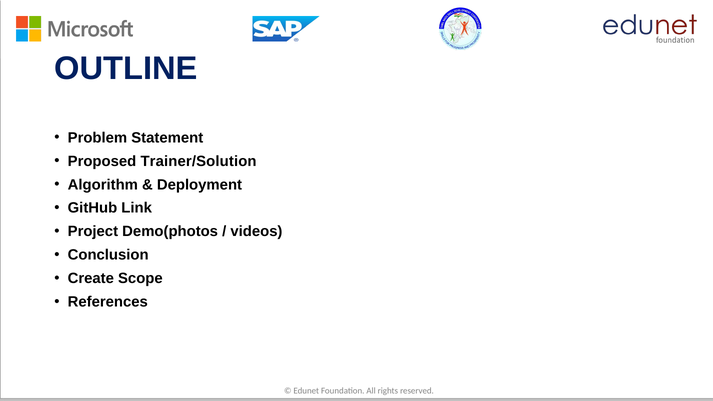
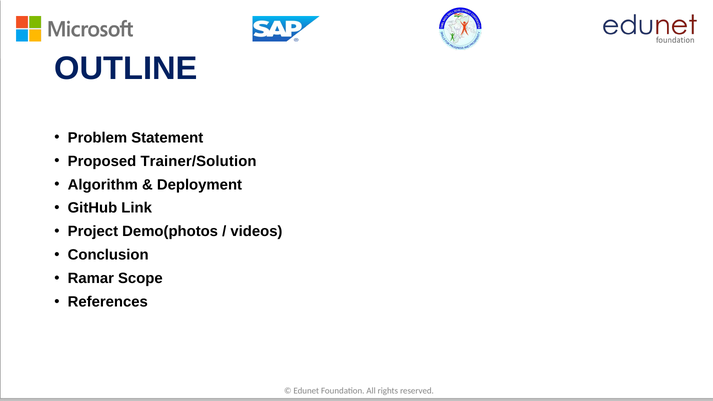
Create: Create -> Ramar
